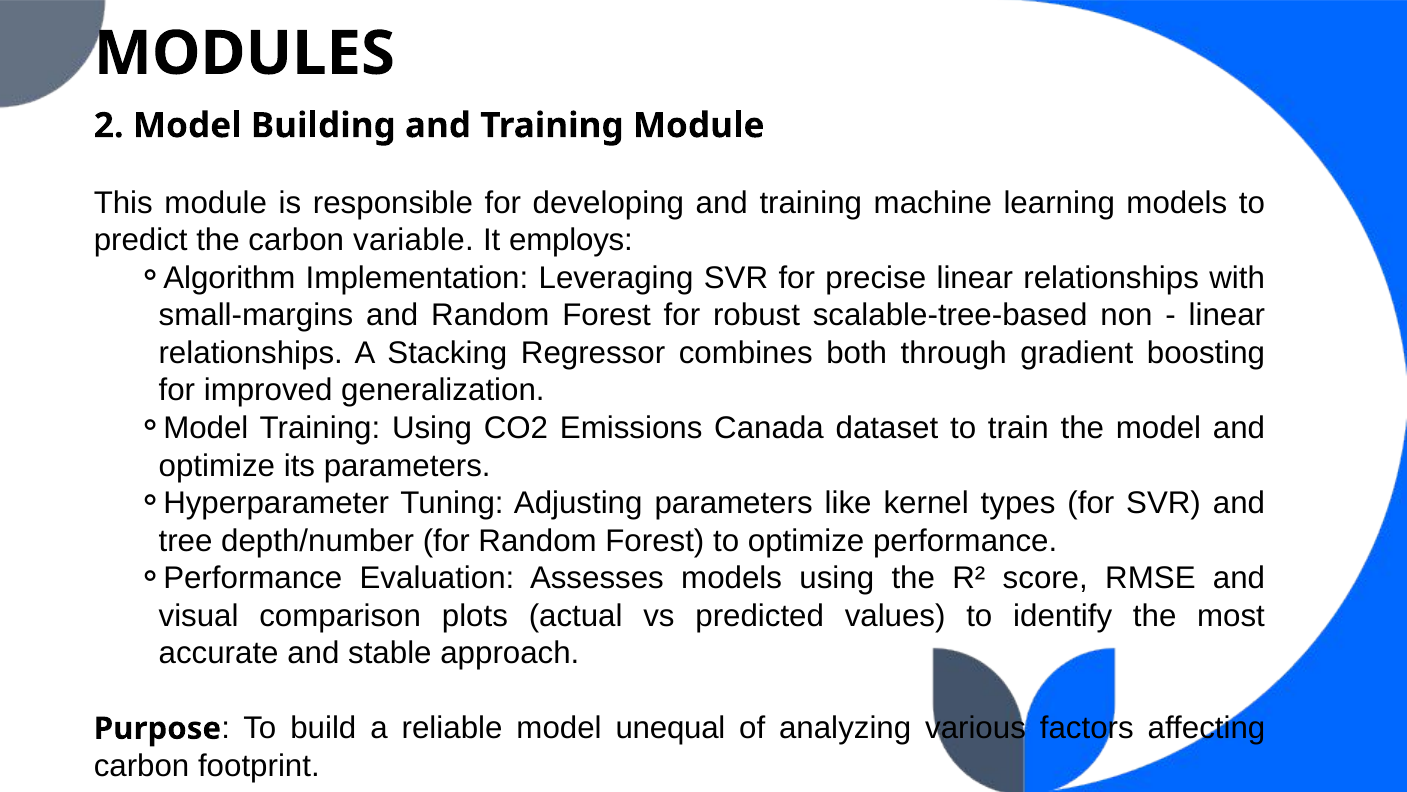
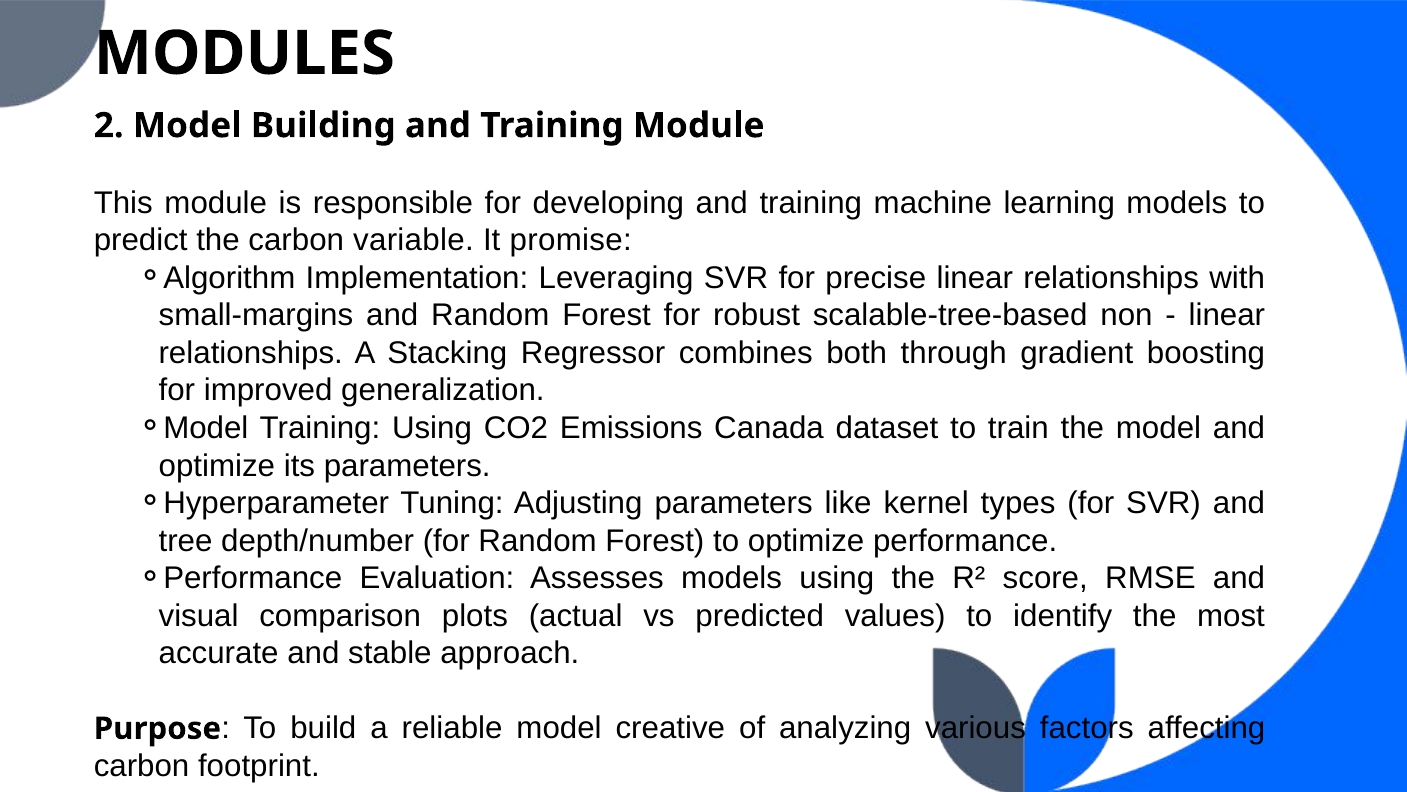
employs: employs -> promise
unequal: unequal -> creative
